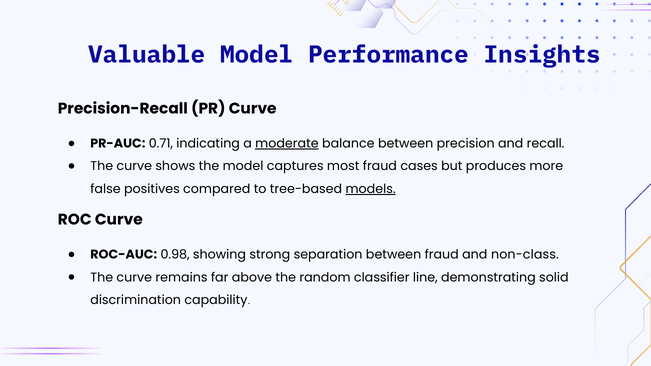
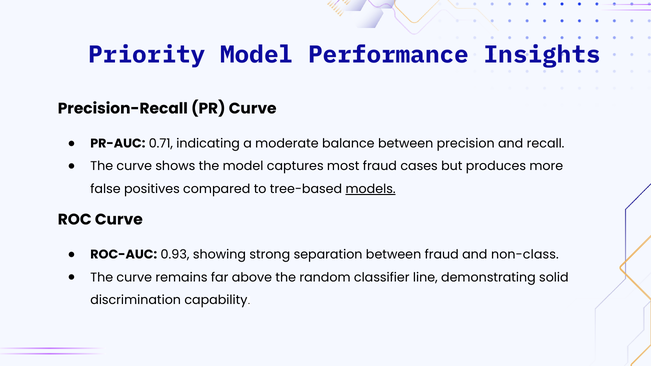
Valuable: Valuable -> Priority
moderate underline: present -> none
0.98: 0.98 -> 0.93
